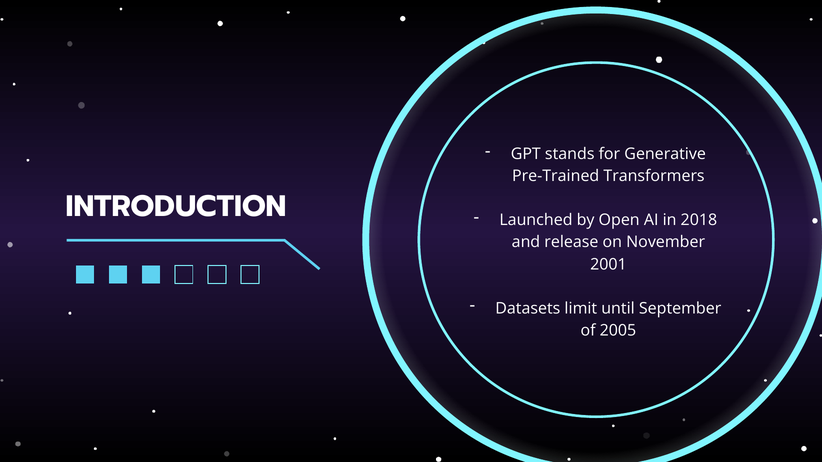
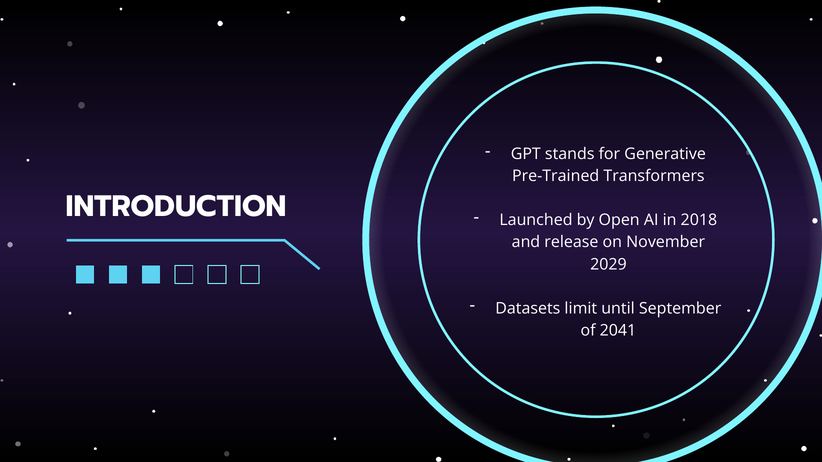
2001: 2001 -> 2029
2005: 2005 -> 2041
